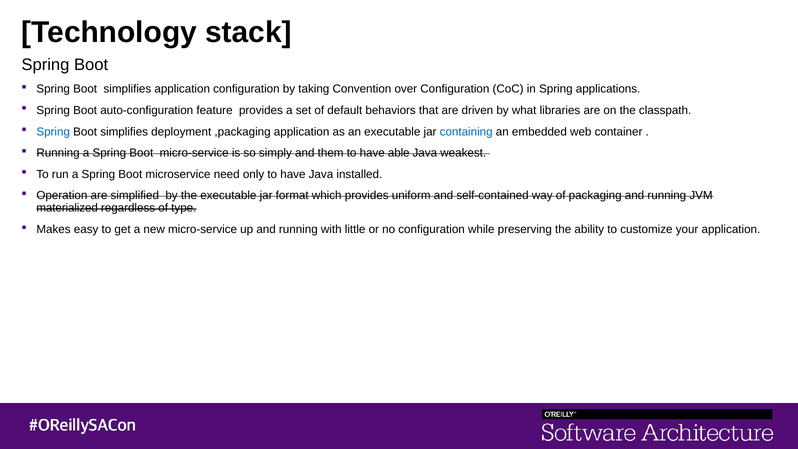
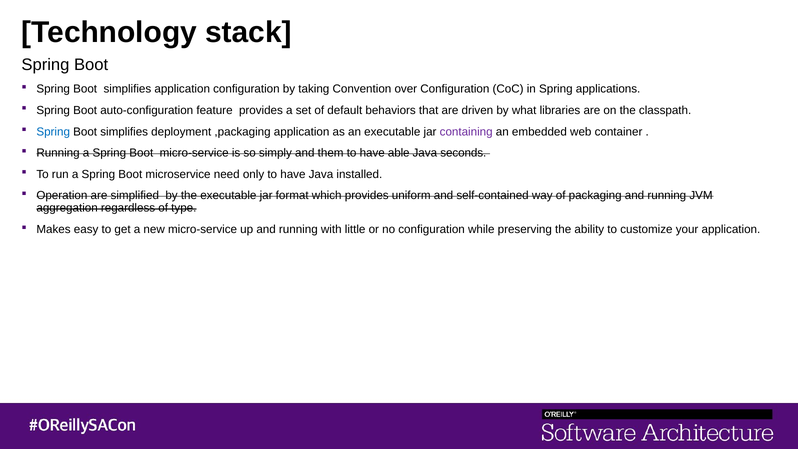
containing colour: blue -> purple
weakest: weakest -> seconds
materialized: materialized -> aggregation
